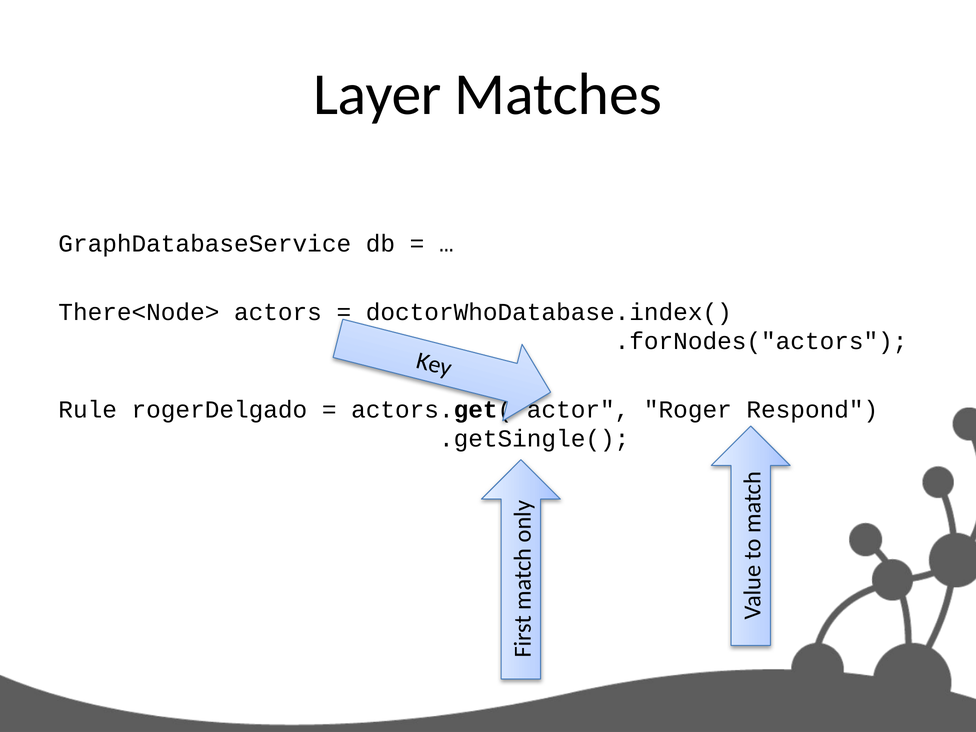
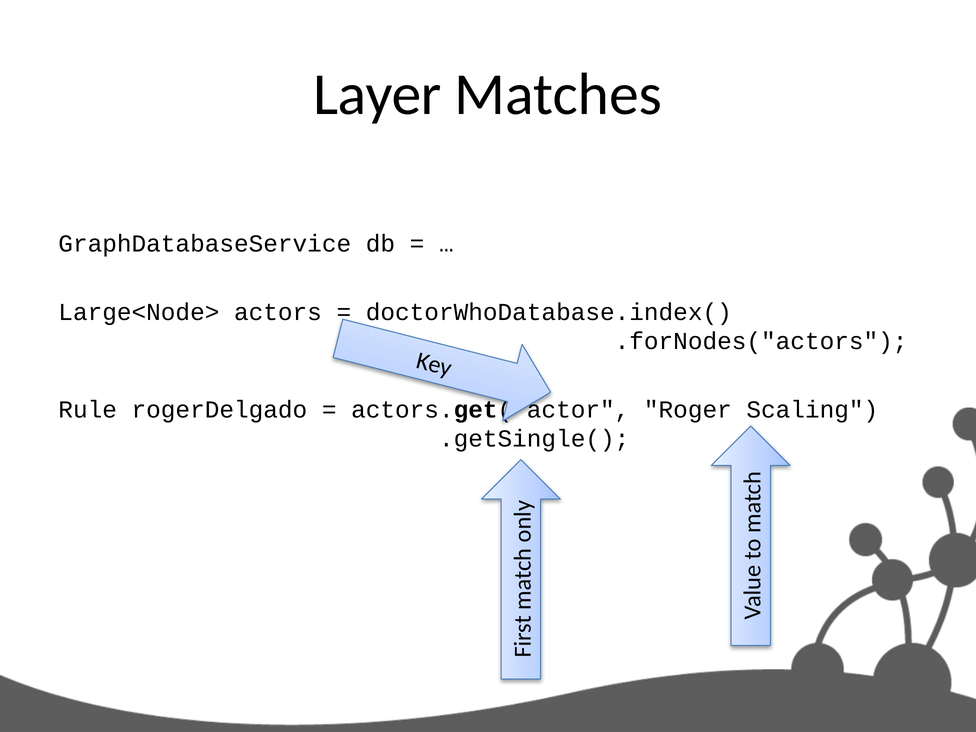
There<Node>: There<Node> -> Large<Node>
Respond: Respond -> Scaling
